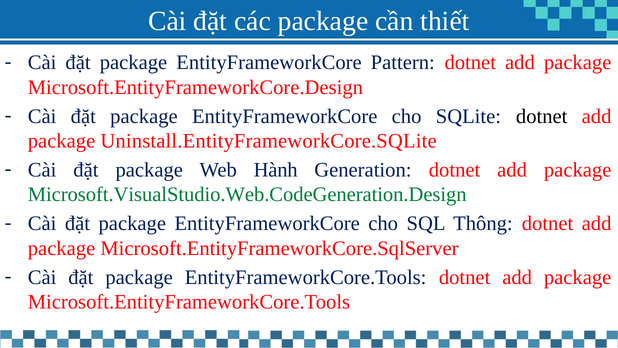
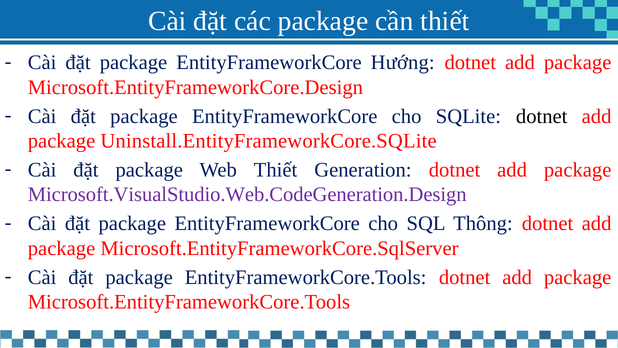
Pattern: Pattern -> Hướng
Web Hành: Hành -> Thiết
Microsoft.VisualStudio.Web.CodeGeneration.Design colour: green -> purple
